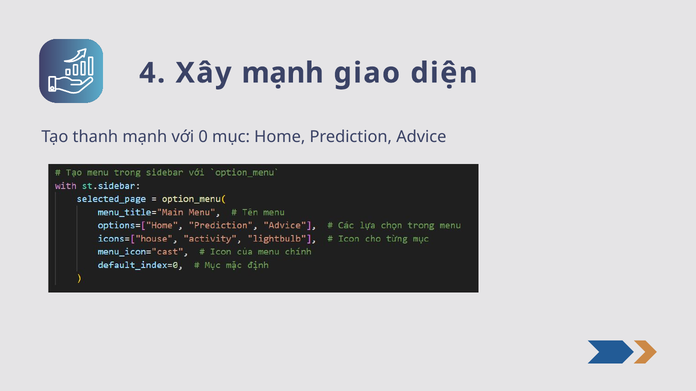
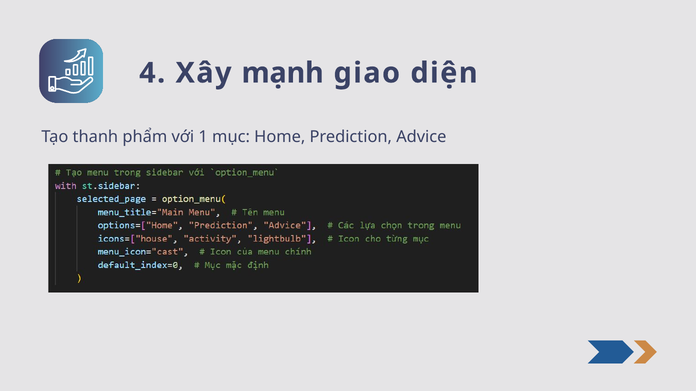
thanh mạnh: mạnh -> phẩm
0: 0 -> 1
